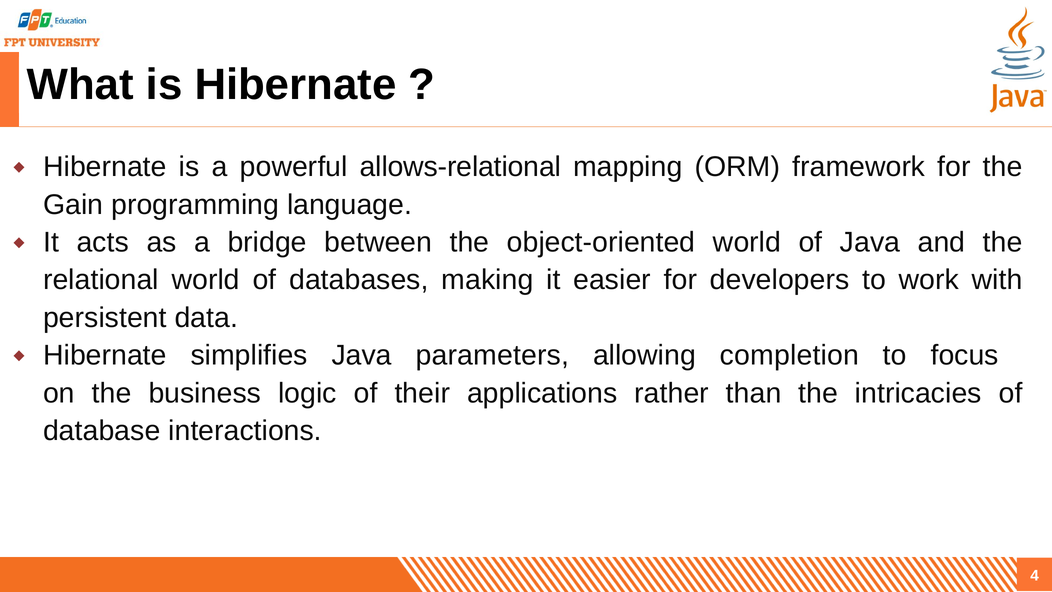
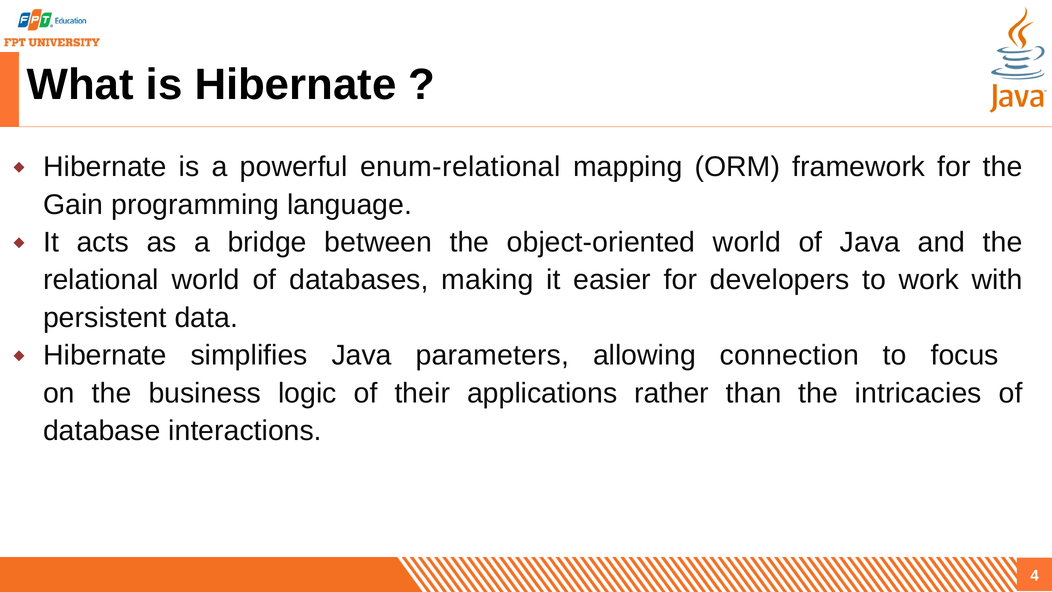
allows-relational: allows-relational -> enum-relational
completion: completion -> connection
